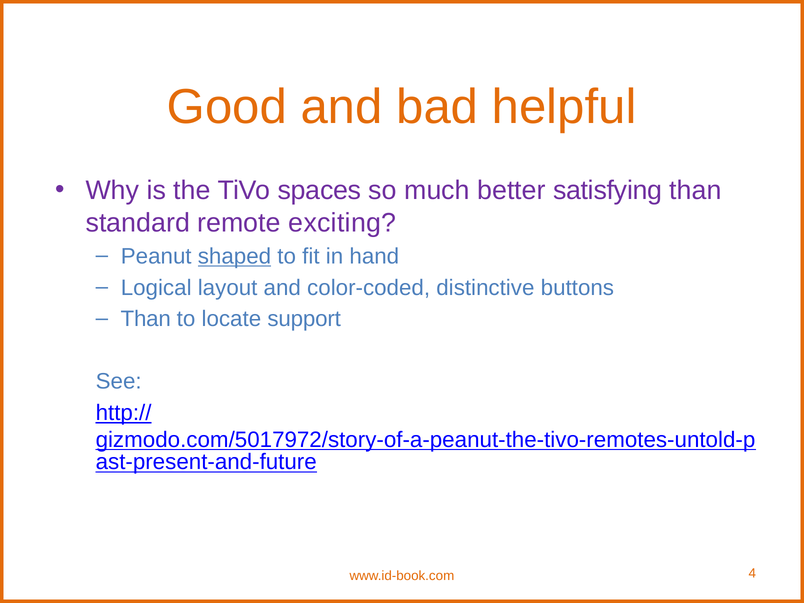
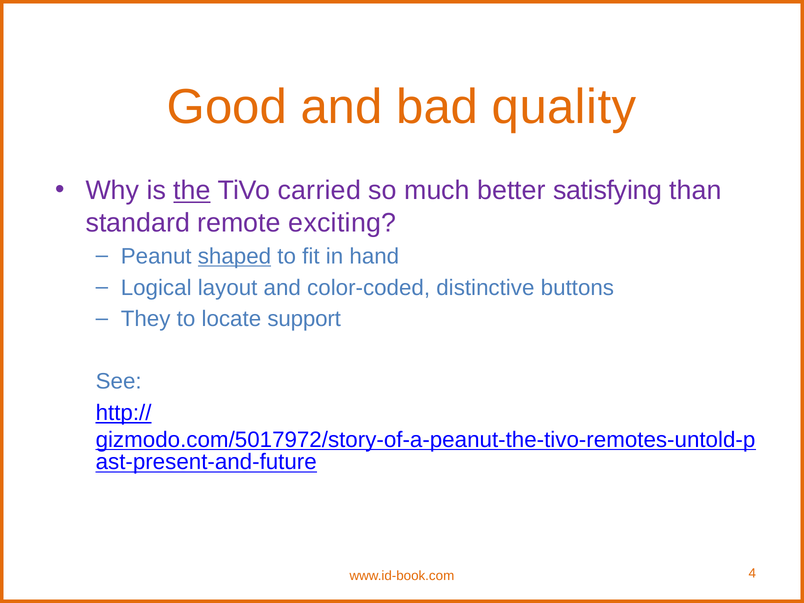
helpful: helpful -> quality
the underline: none -> present
spaces: spaces -> carried
Than at (146, 319): Than -> They
